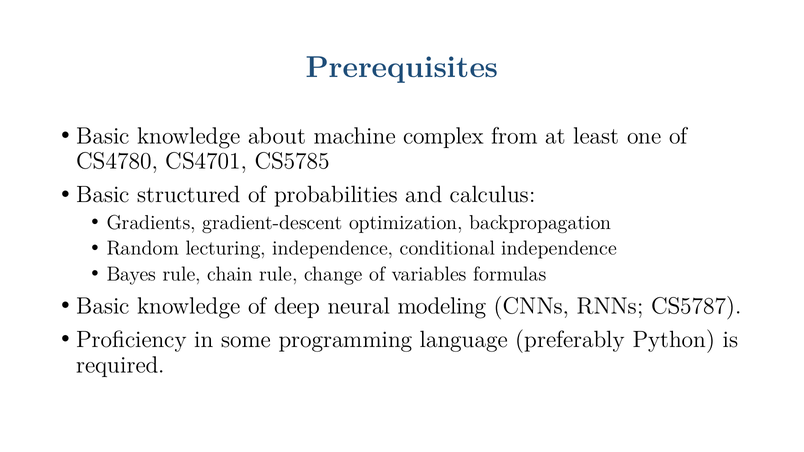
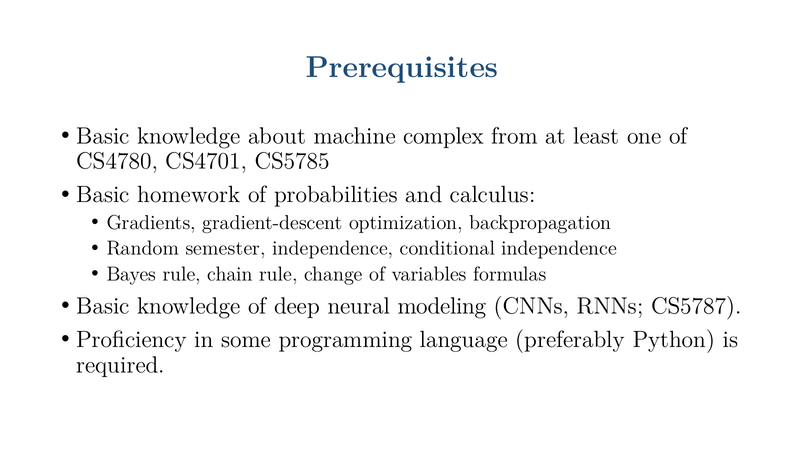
structured: structured -> homework
lecturing: lecturing -> semester
